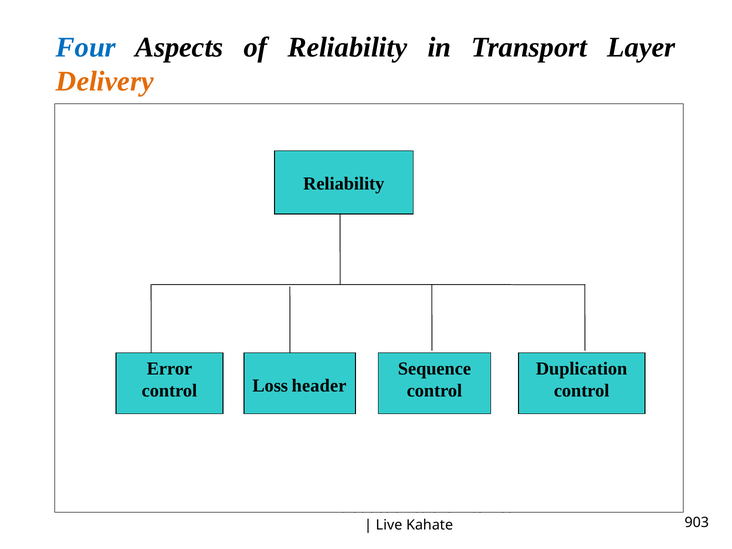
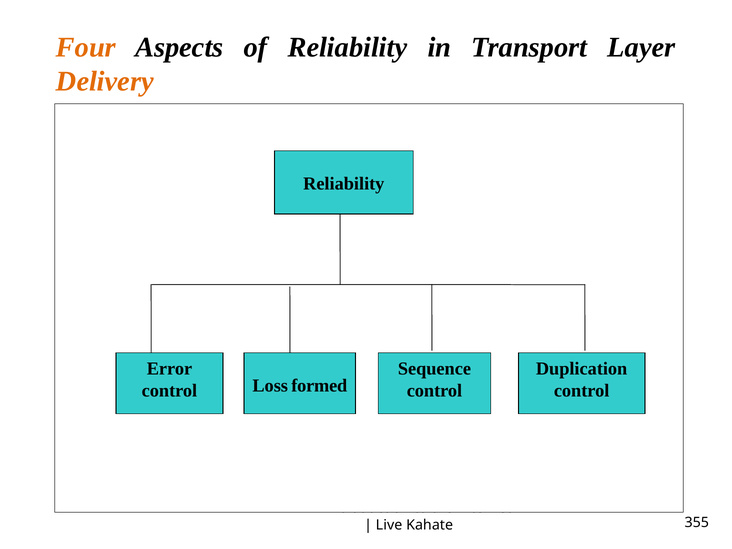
Four colour: blue -> orange
header: header -> formed
903: 903 -> 355
